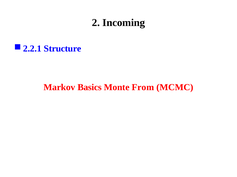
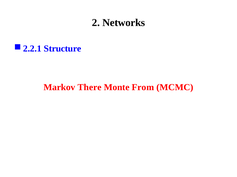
Incoming: Incoming -> Networks
Basics: Basics -> There
